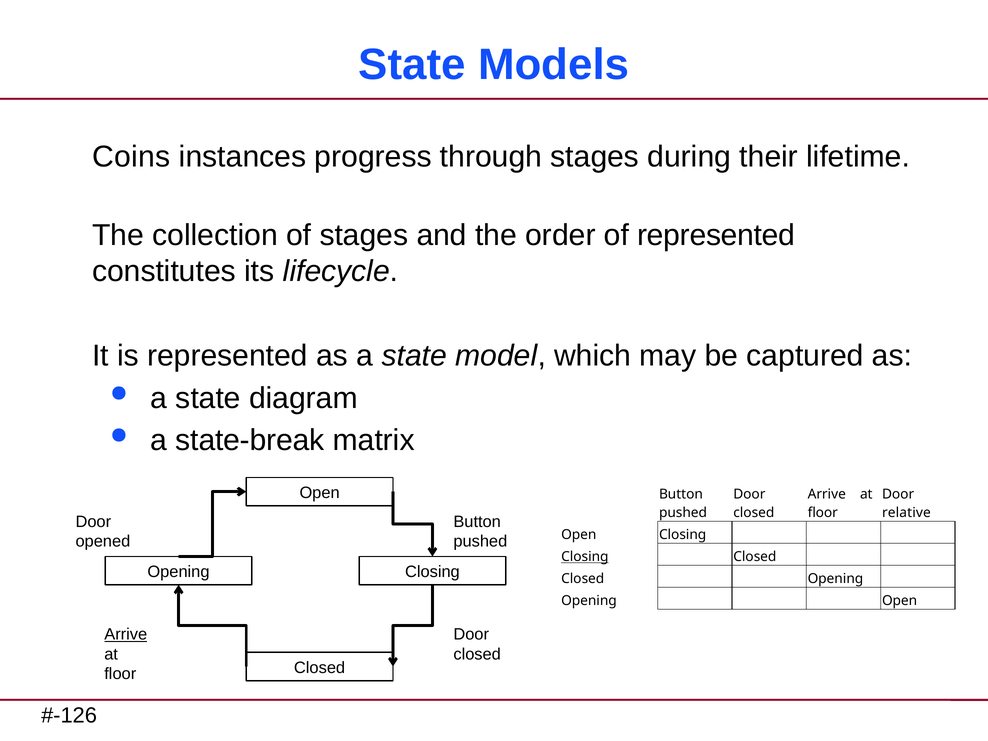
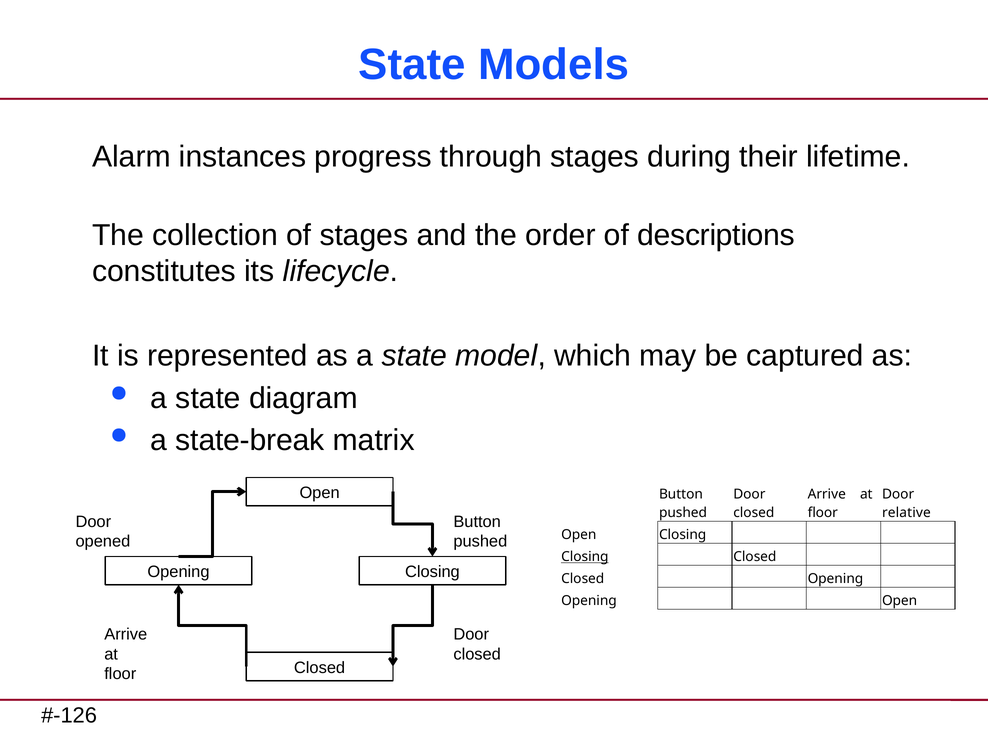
Coins: Coins -> Alarm
of represented: represented -> descriptions
Arrive at (126, 634) underline: present -> none
